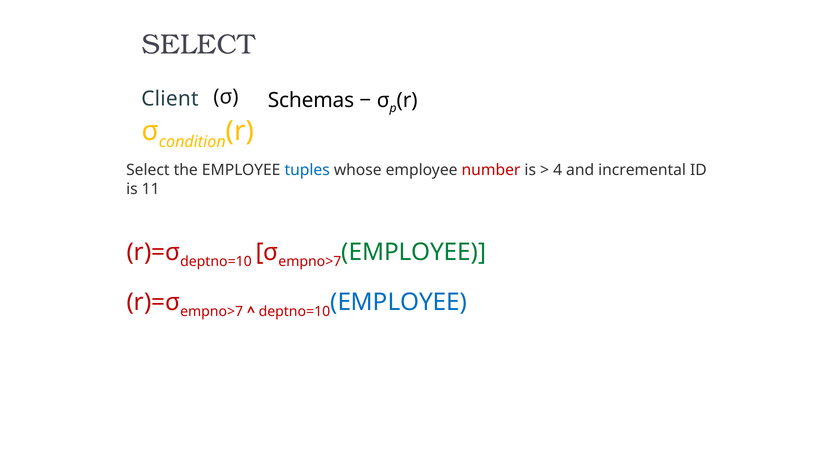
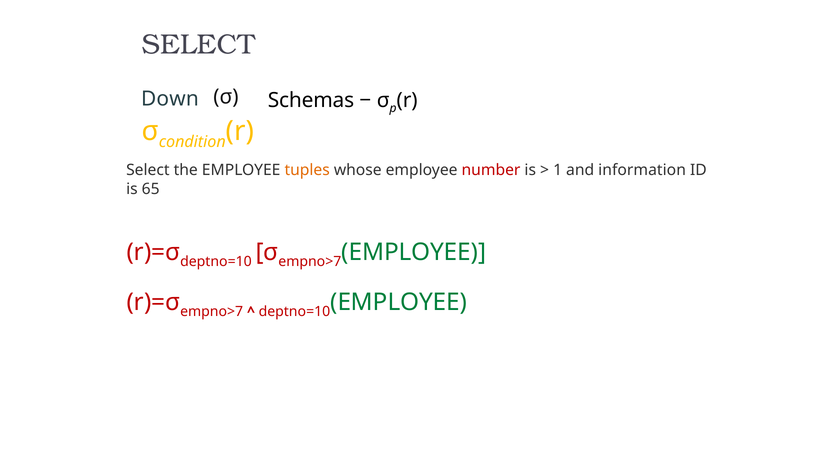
Client: Client -> Down
tuples colour: blue -> orange
4: 4 -> 1
incremental: incremental -> information
11: 11 -> 65
EMPLOYEE at (399, 302) colour: blue -> green
